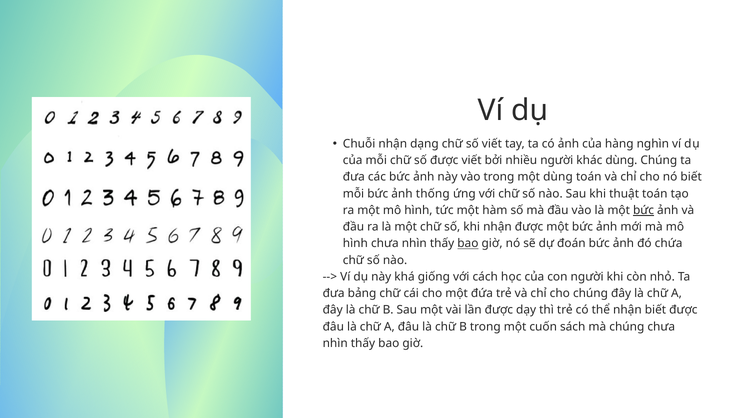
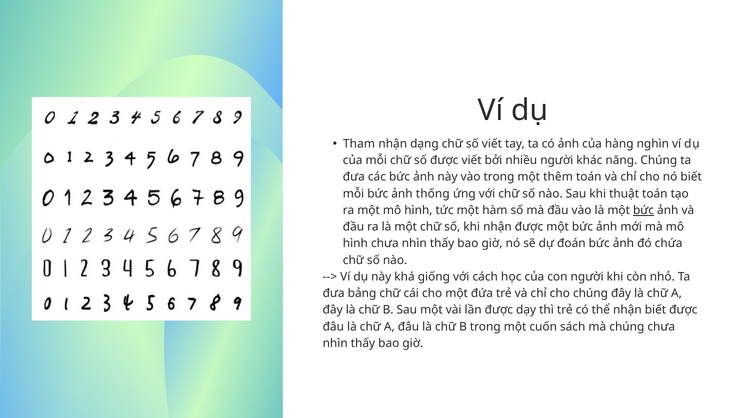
Chuỗi: Chuỗi -> Tham
khác dùng: dùng -> năng
một dùng: dùng -> thêm
bao at (468, 244) underline: present -> none
